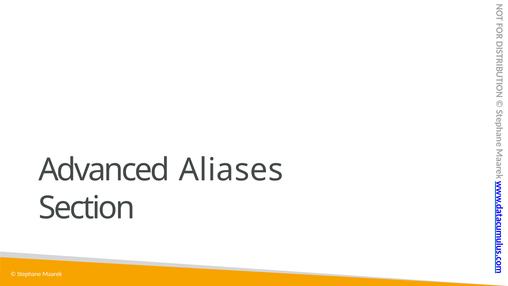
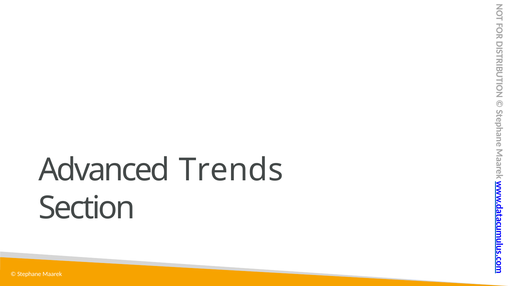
Aliases: Aliases -> Trends
